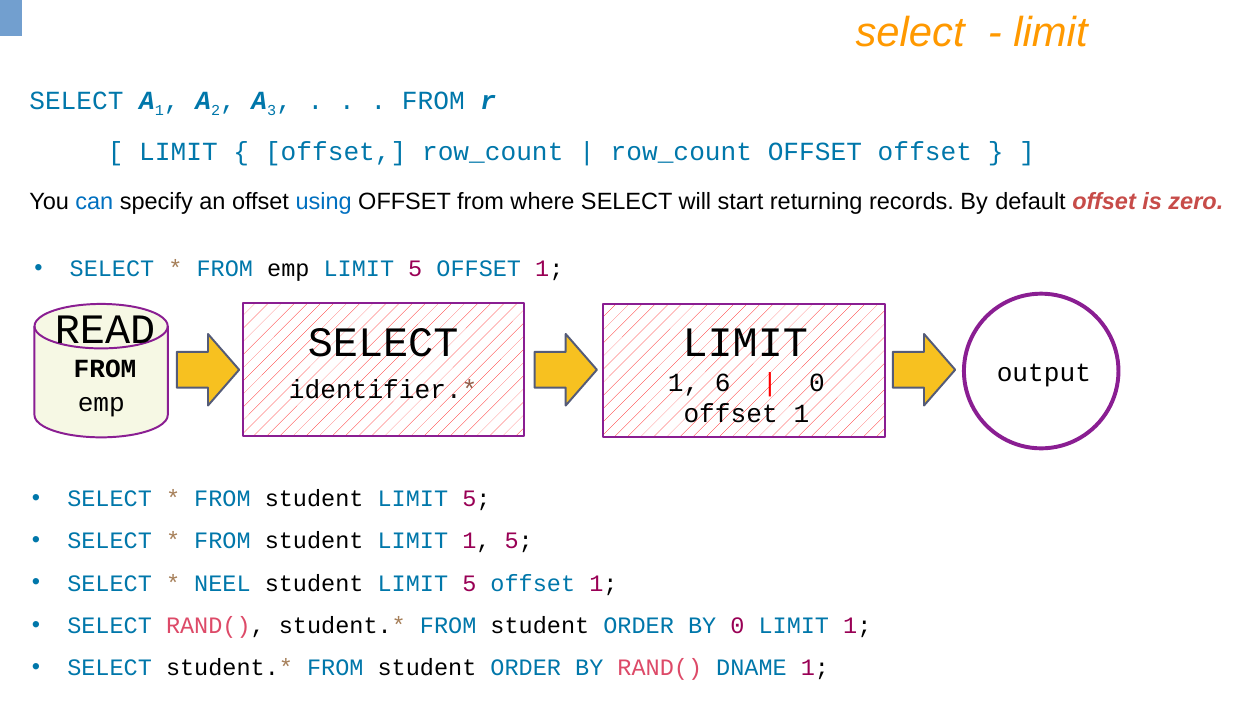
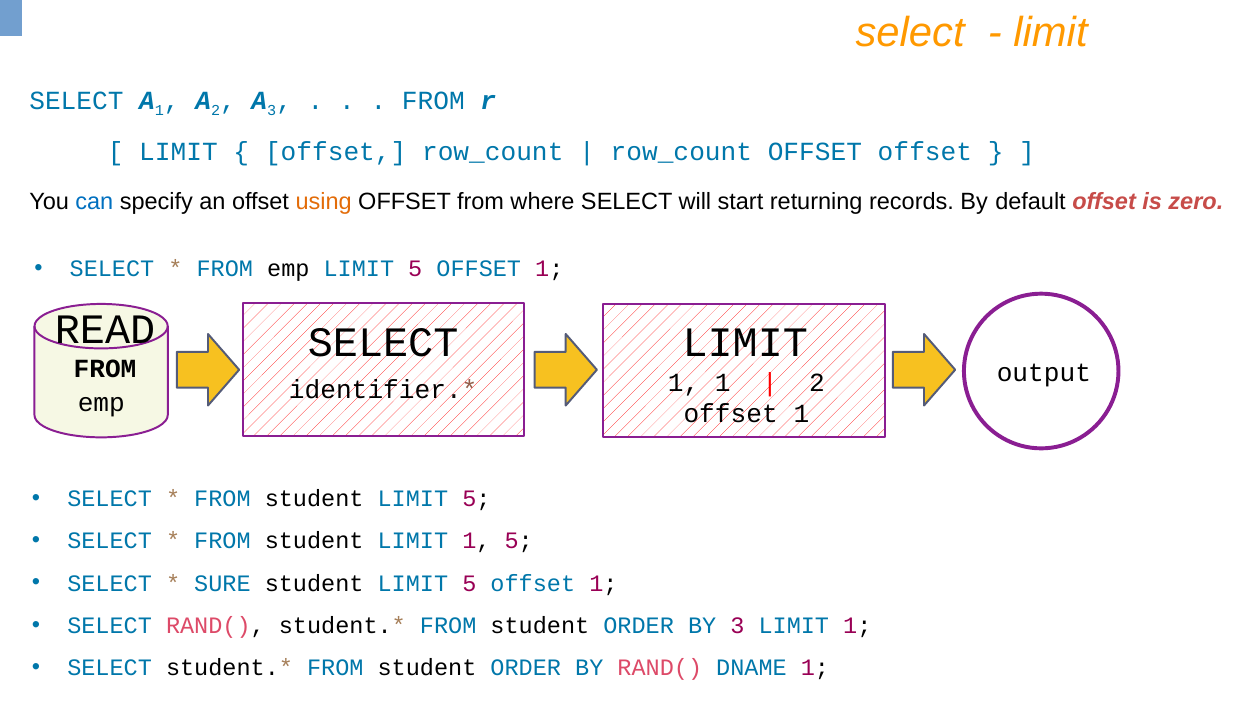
using colour: blue -> orange
1 6: 6 -> 1
0 at (817, 382): 0 -> 2
NEEL: NEEL -> SURE
BY 0: 0 -> 3
